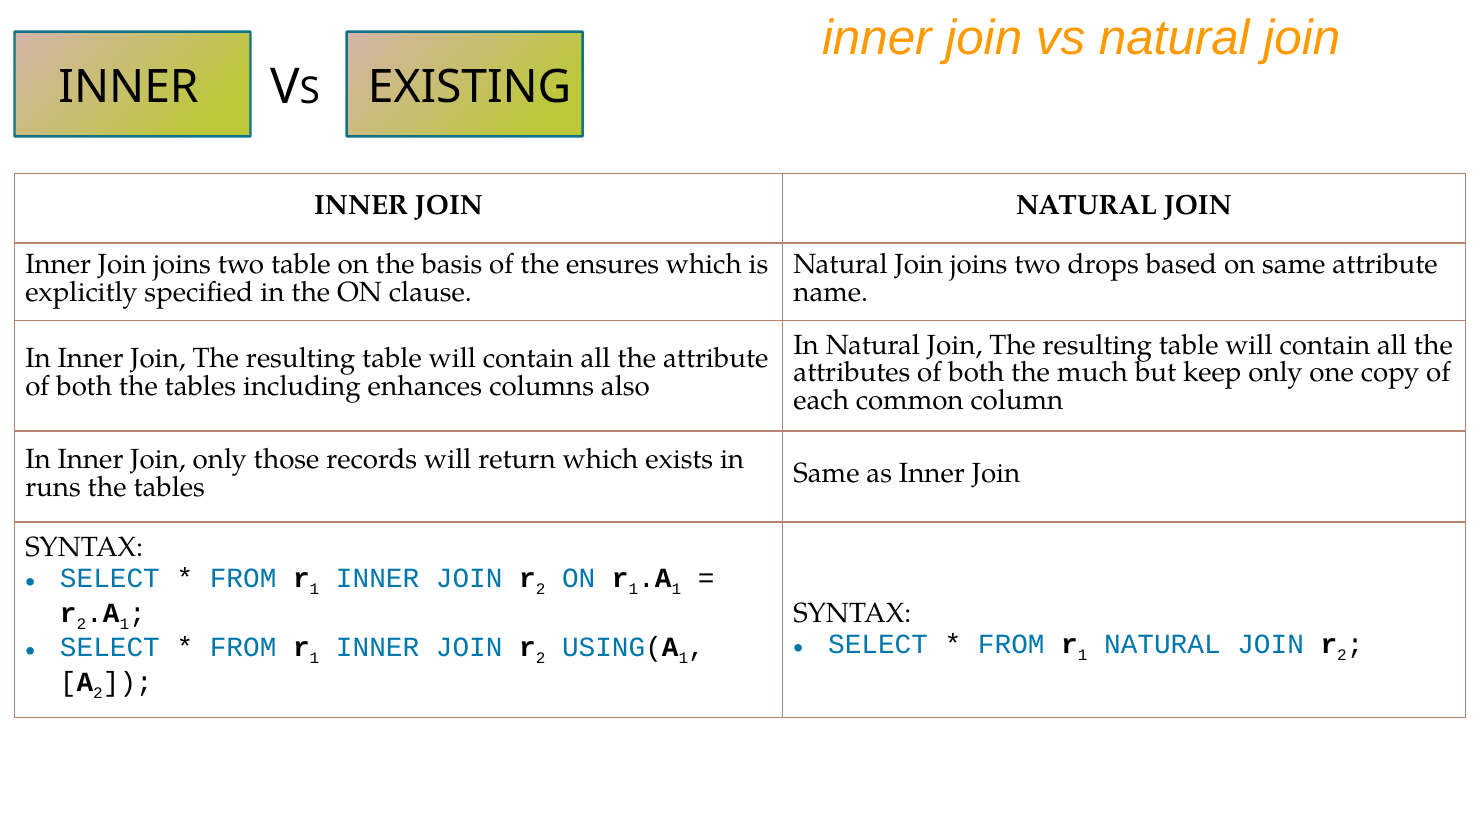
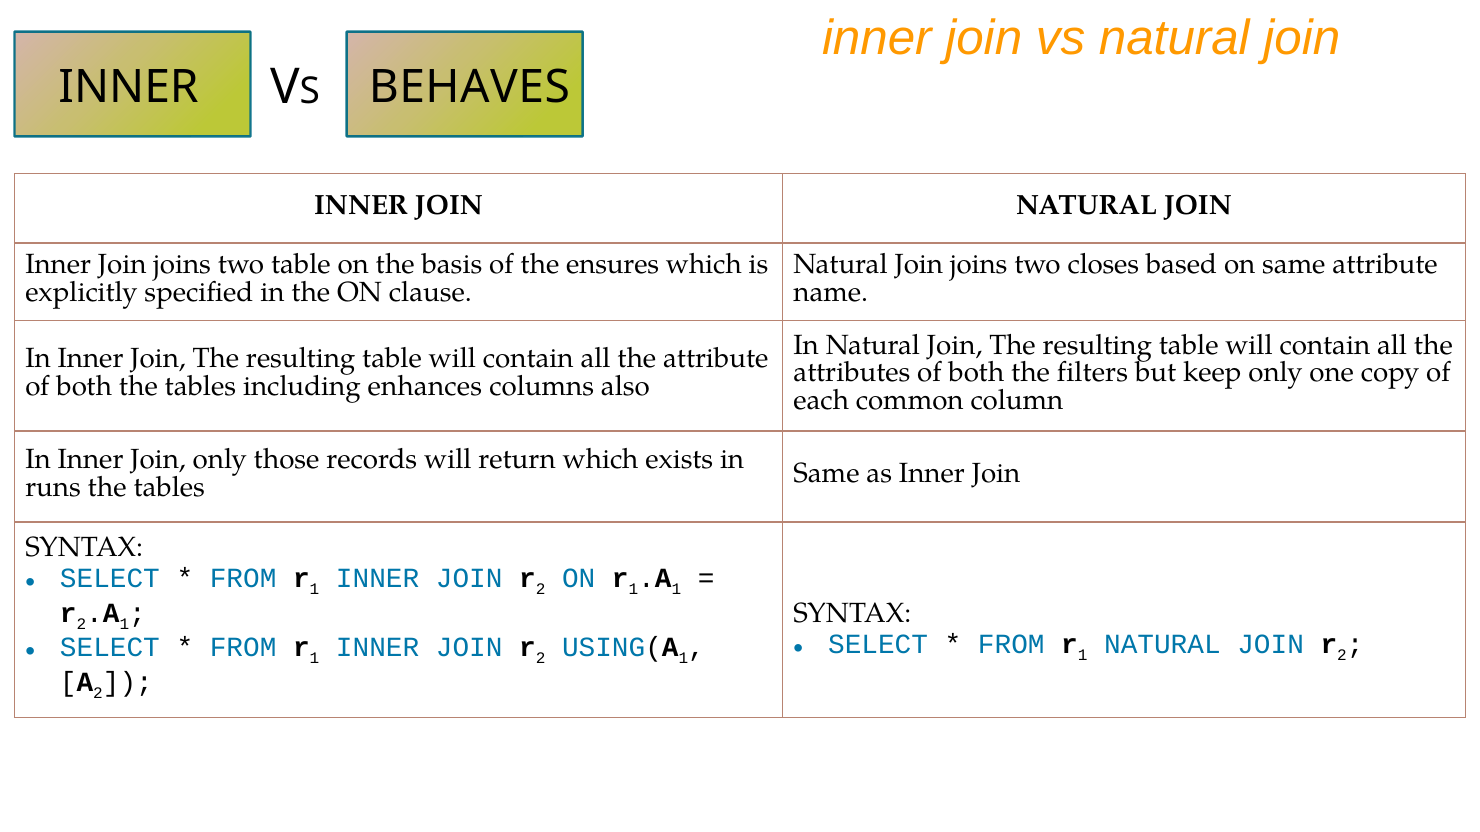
EXISTING: EXISTING -> BEHAVES
drops: drops -> closes
much: much -> filters
